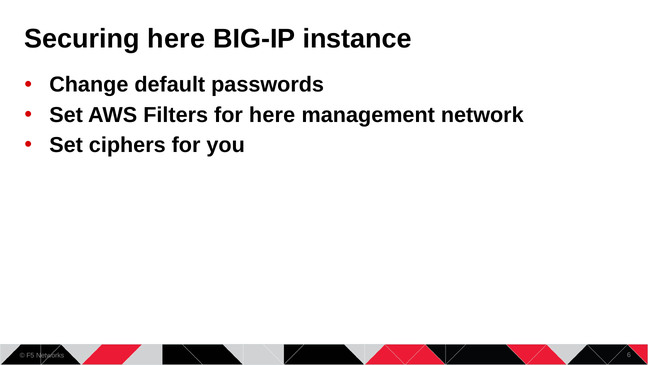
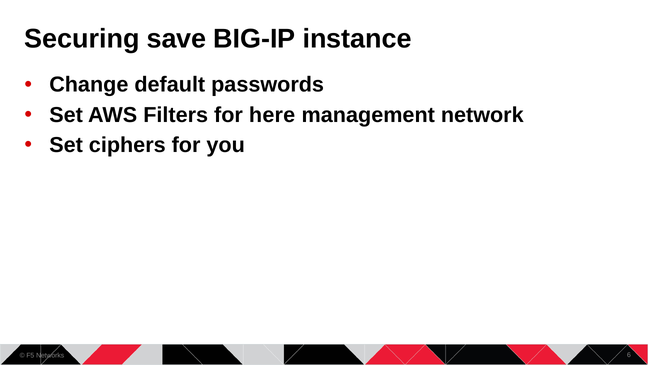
Securing here: here -> save
